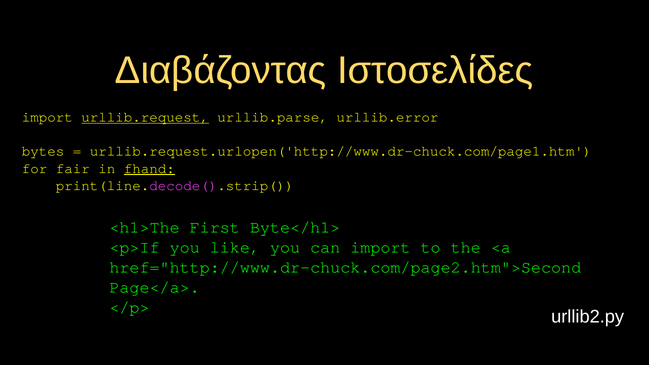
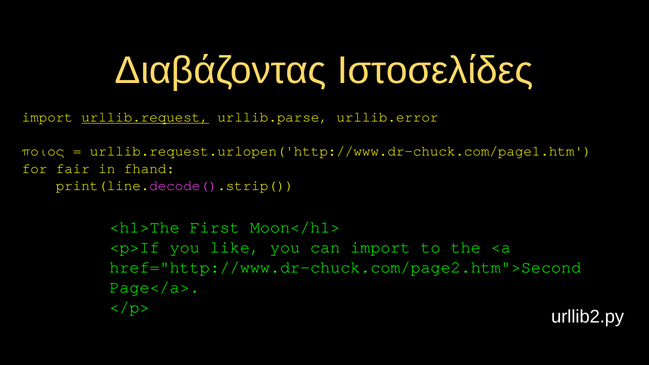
bytes: bytes -> ποιος
fhand underline: present -> none
Byte</h1>: Byte</h1> -> Moon</h1>
